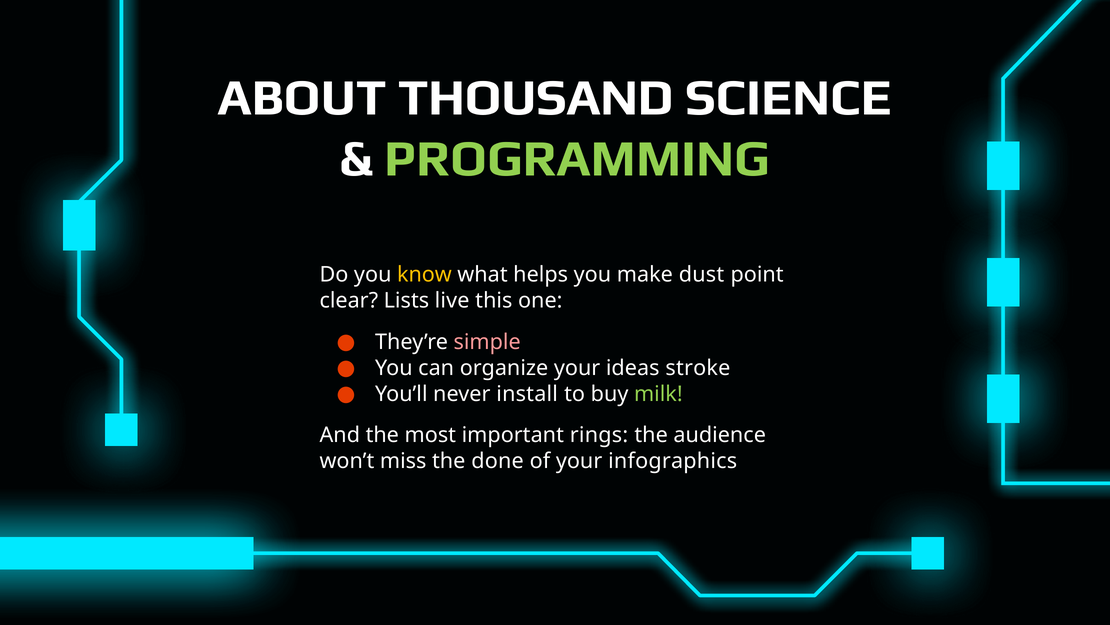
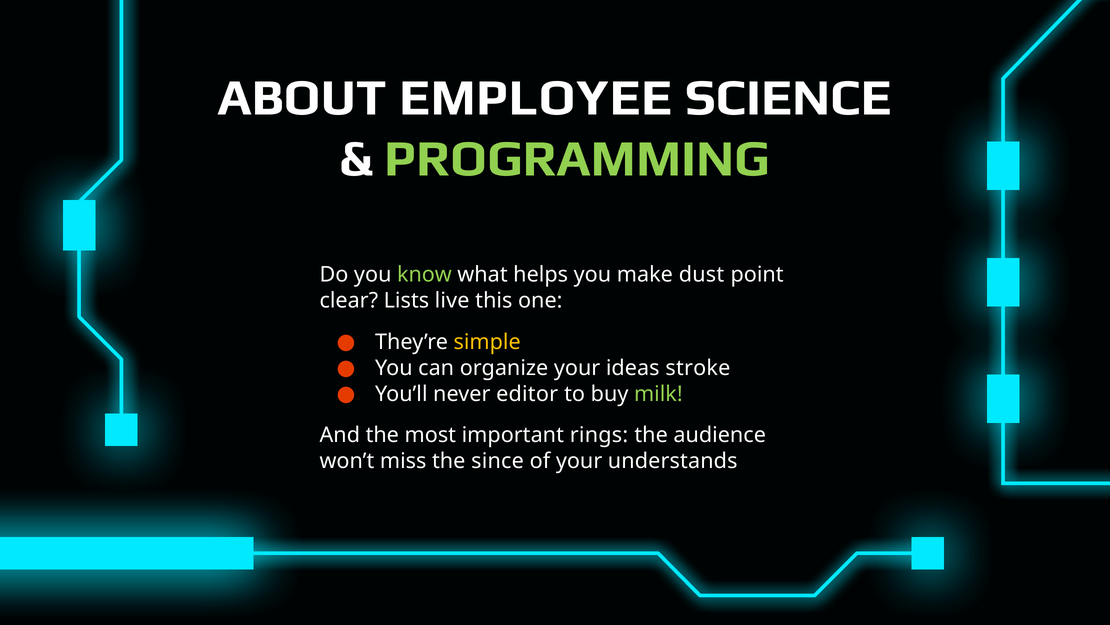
THOUSAND: THOUSAND -> EMPLOYEE
know colour: yellow -> light green
simple colour: pink -> yellow
install: install -> editor
done: done -> since
infographics: infographics -> understands
